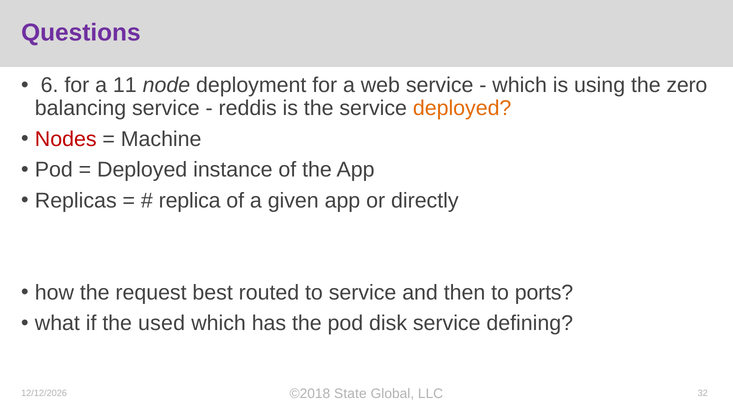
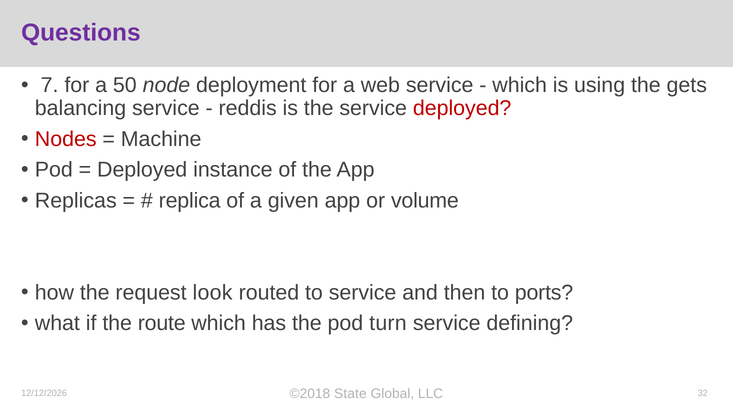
6: 6 -> 7
11: 11 -> 50
zero: zero -> gets
deployed at (462, 108) colour: orange -> red
directly: directly -> volume
best: best -> look
used: used -> route
disk: disk -> turn
